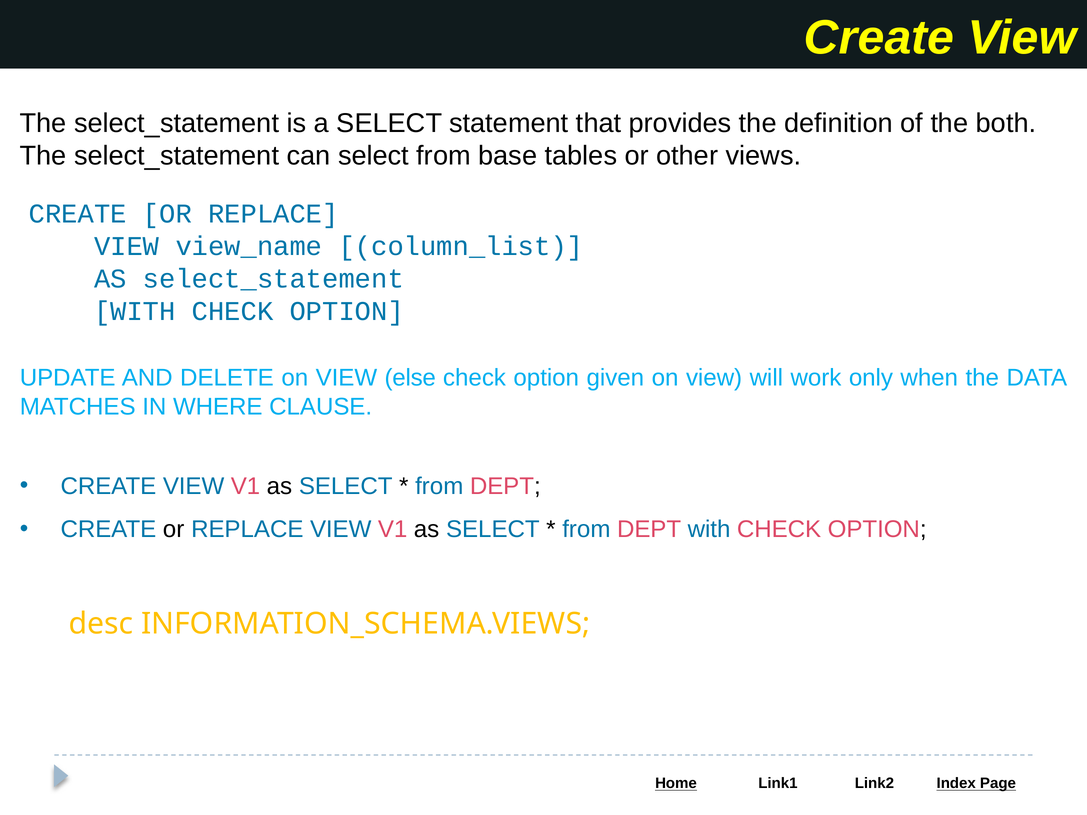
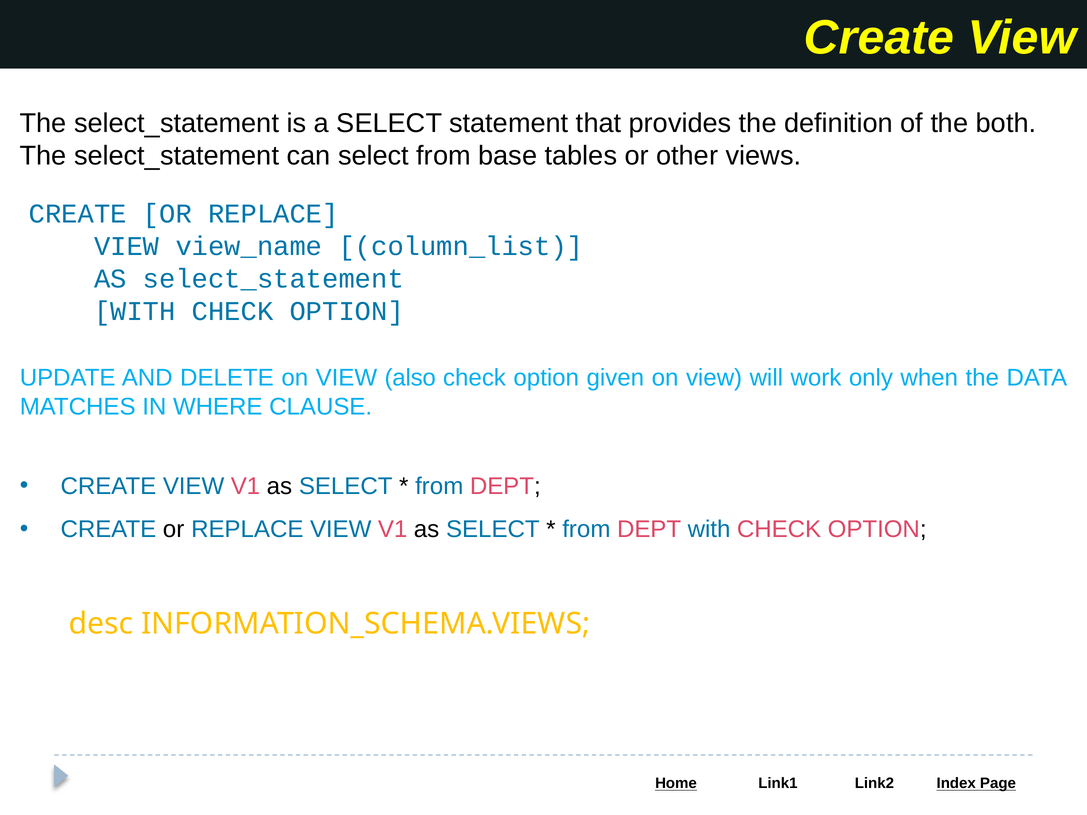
else: else -> also
